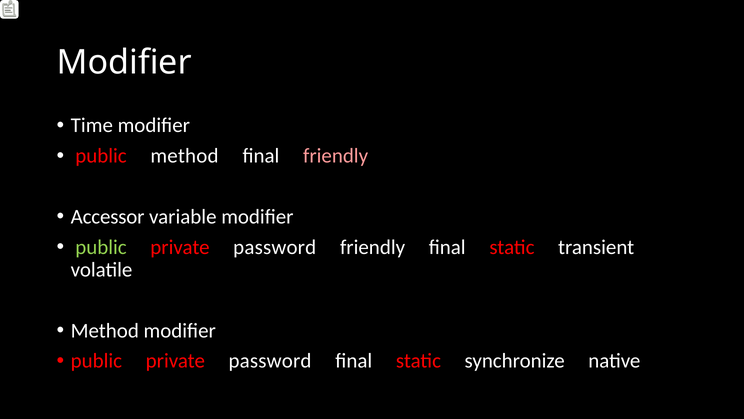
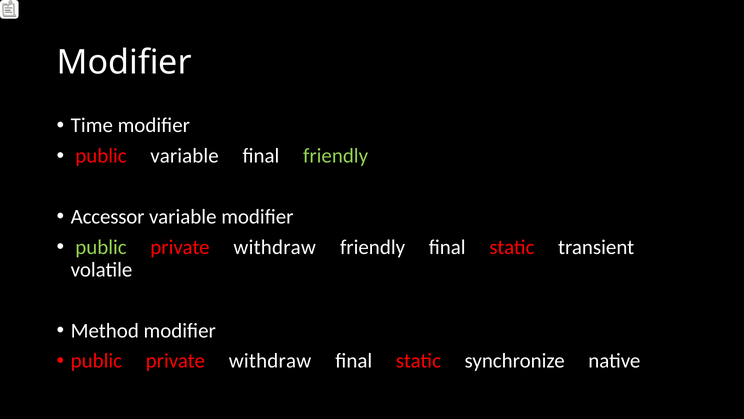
public method: method -> variable
friendly at (336, 156) colour: pink -> light green
password at (275, 247): password -> withdraw
password at (270, 361): password -> withdraw
